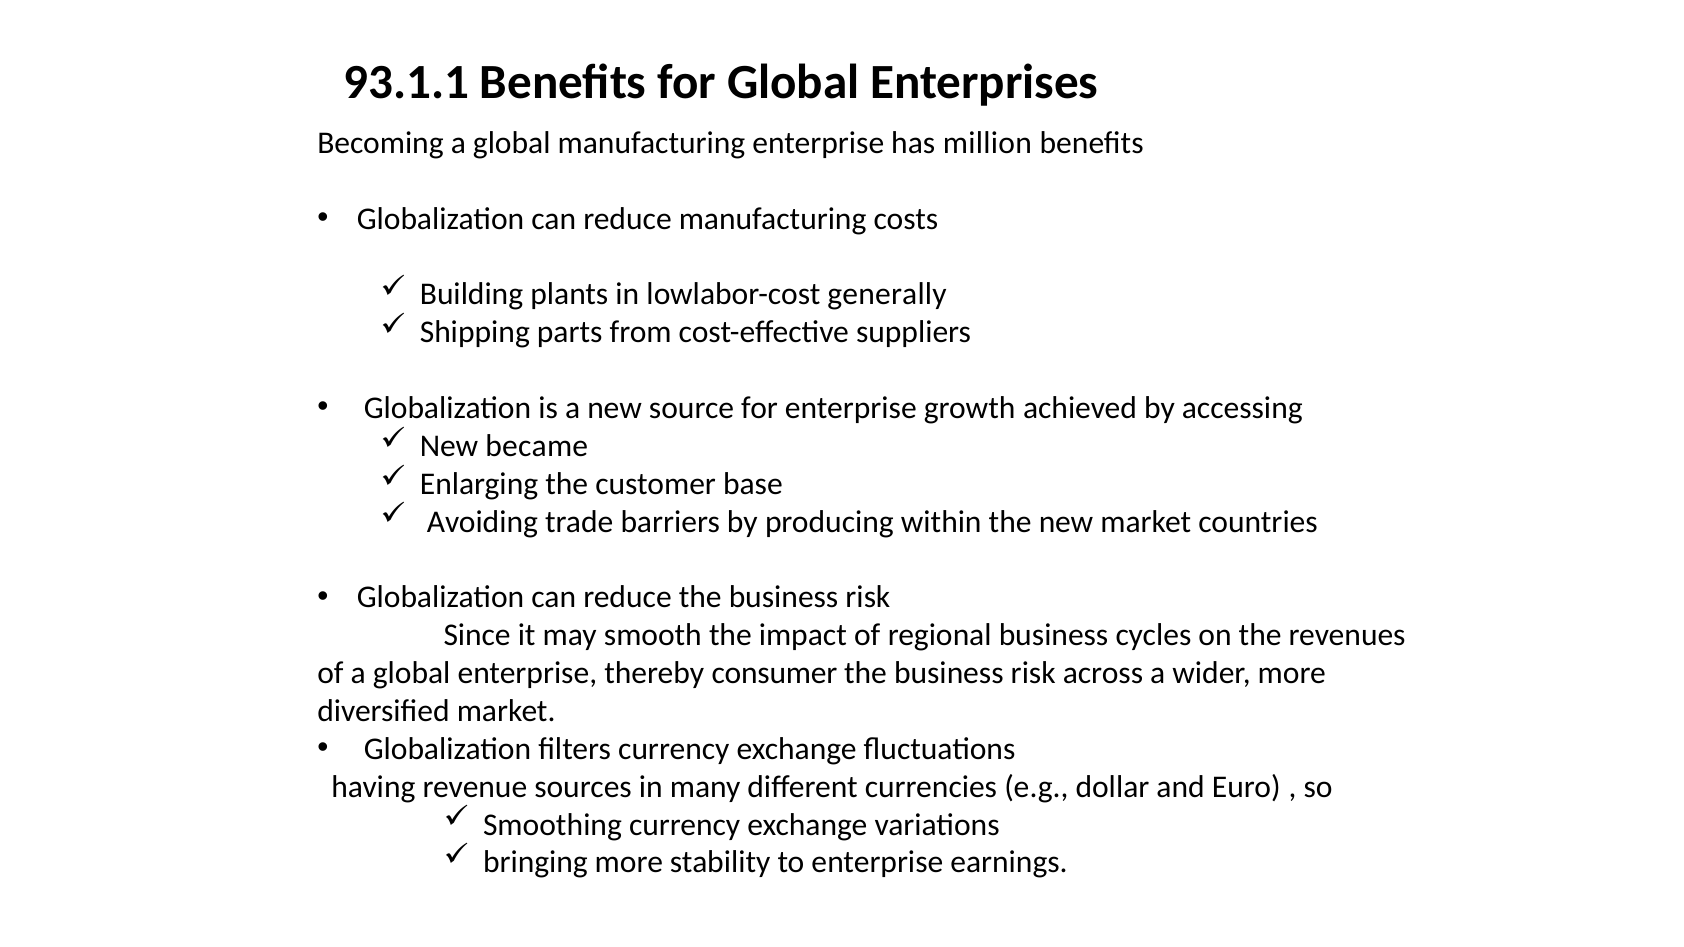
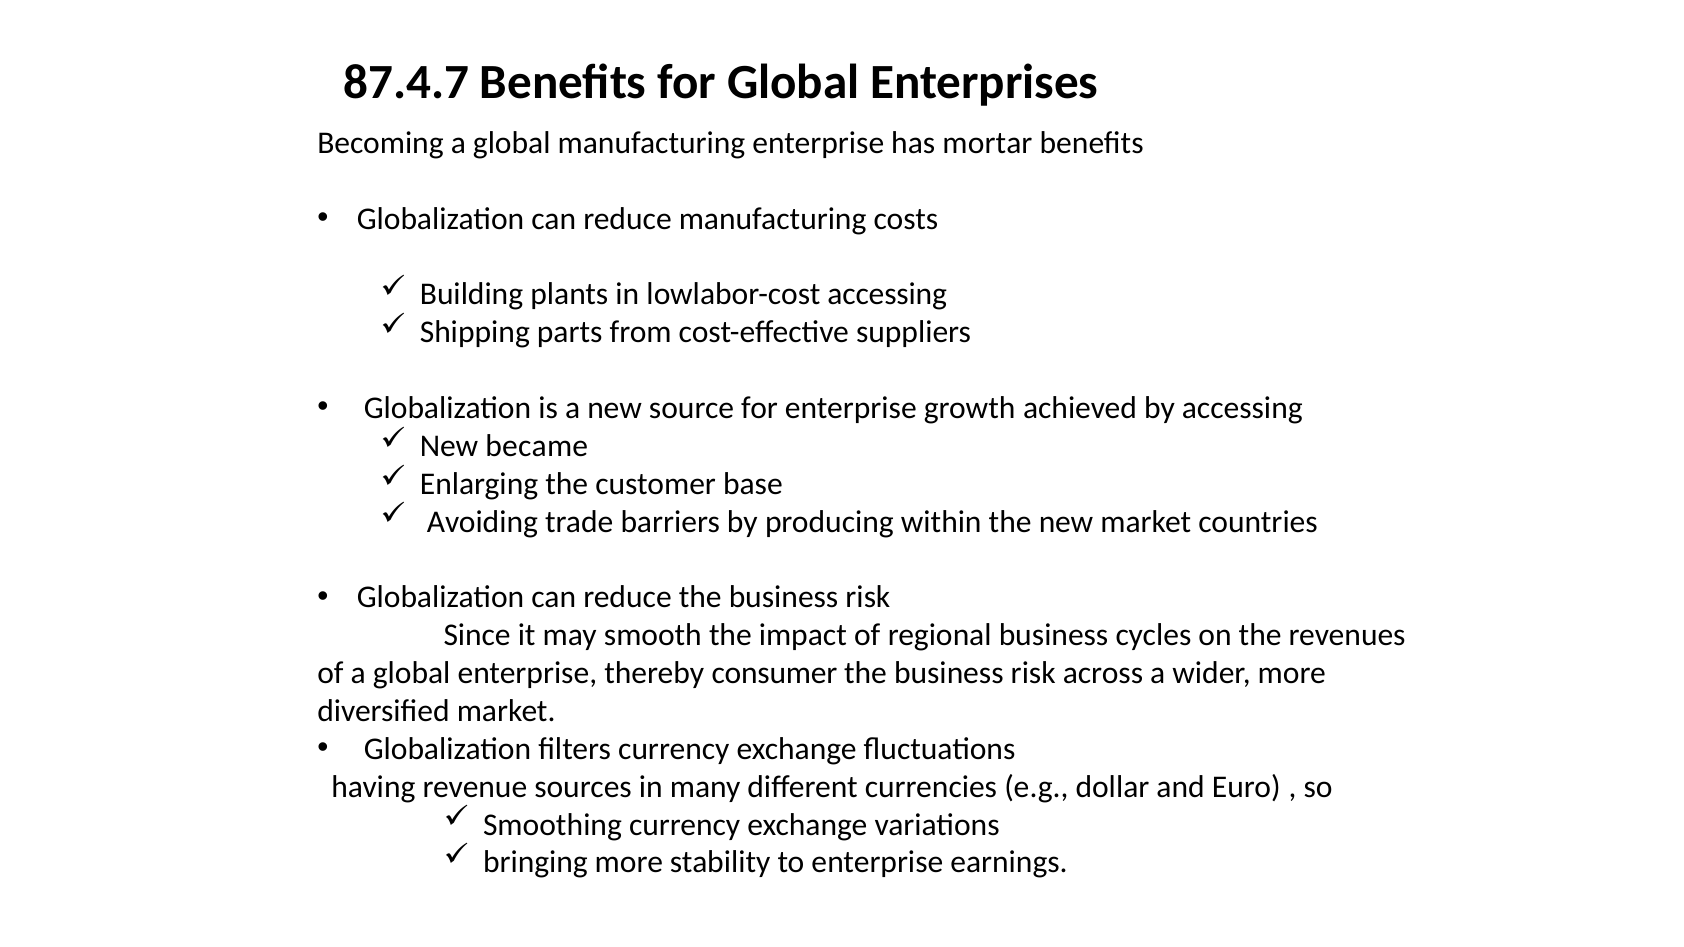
93.1.1: 93.1.1 -> 87.4.7
million: million -> mortar
lowlabor-cost generally: generally -> accessing
